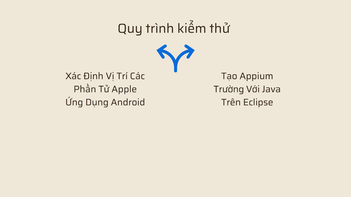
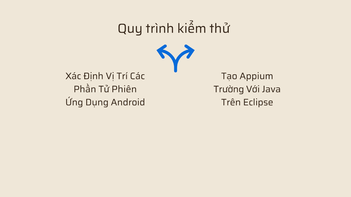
Apple: Apple -> Phiên
